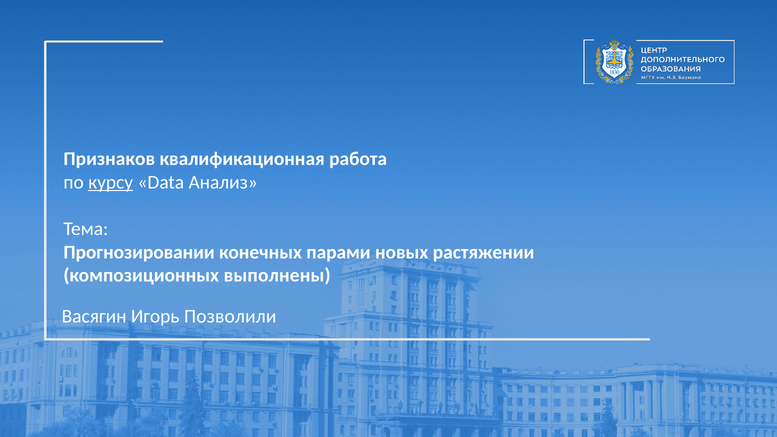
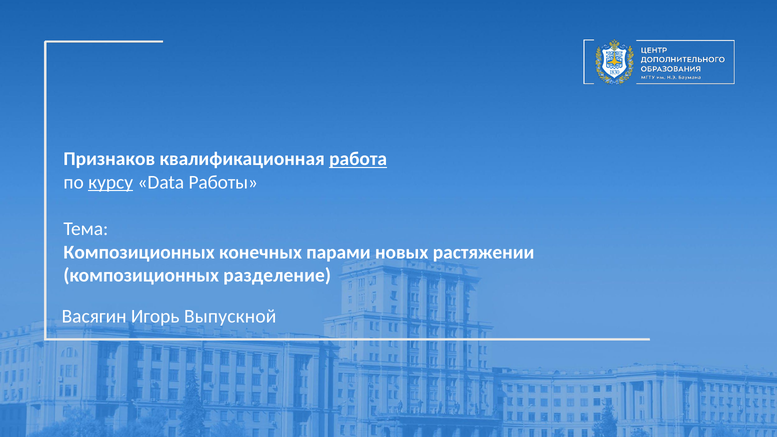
работа underline: none -> present
Анализ: Анализ -> Работы
Прогнозировании at (139, 252): Прогнозировании -> Композиционных
выполнены: выполнены -> разделение
Позволили: Позволили -> Выпускной
